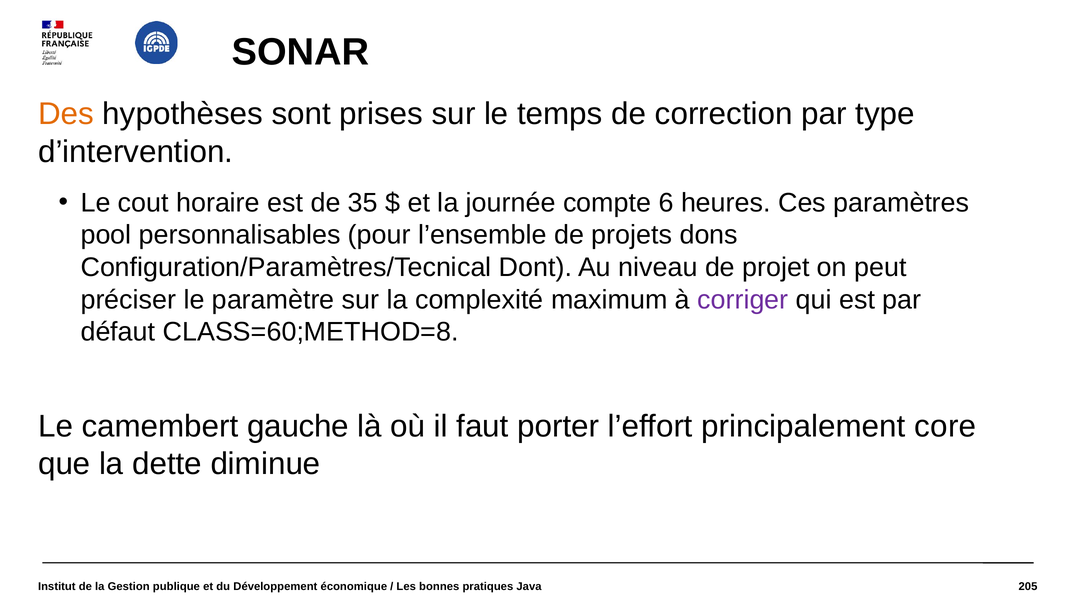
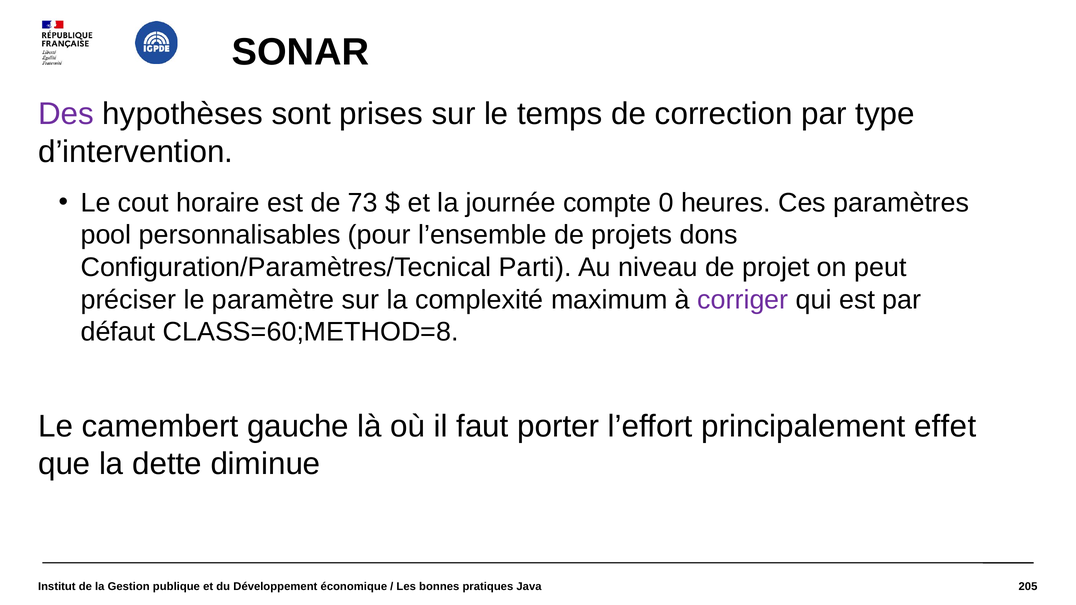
Des colour: orange -> purple
35: 35 -> 73
6: 6 -> 0
Dont: Dont -> Parti
core: core -> effet
